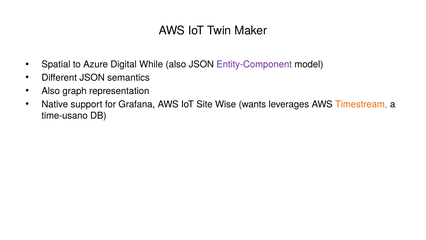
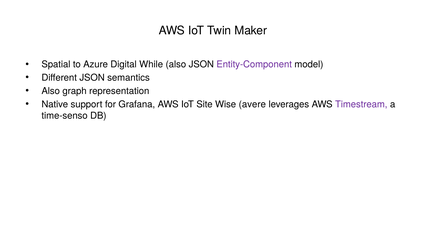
wants: wants -> avere
Timestream colour: orange -> purple
time-usano: time-usano -> time-senso
